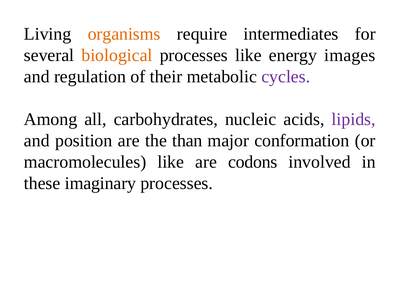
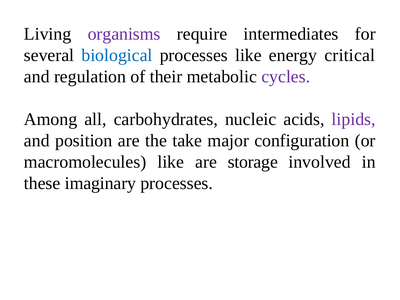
organisms colour: orange -> purple
biological colour: orange -> blue
images: images -> critical
than: than -> take
conformation: conformation -> configuration
codons: codons -> storage
